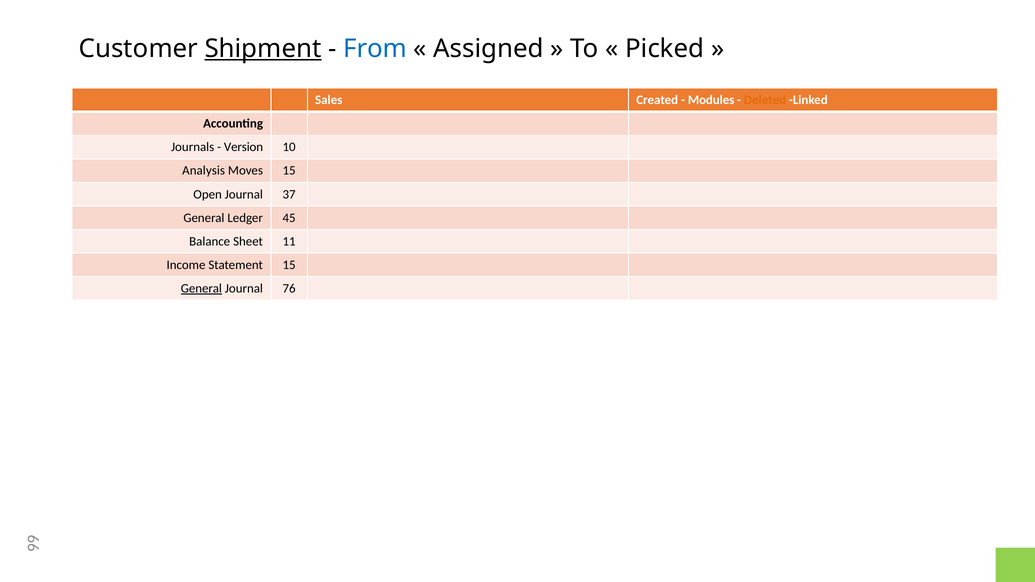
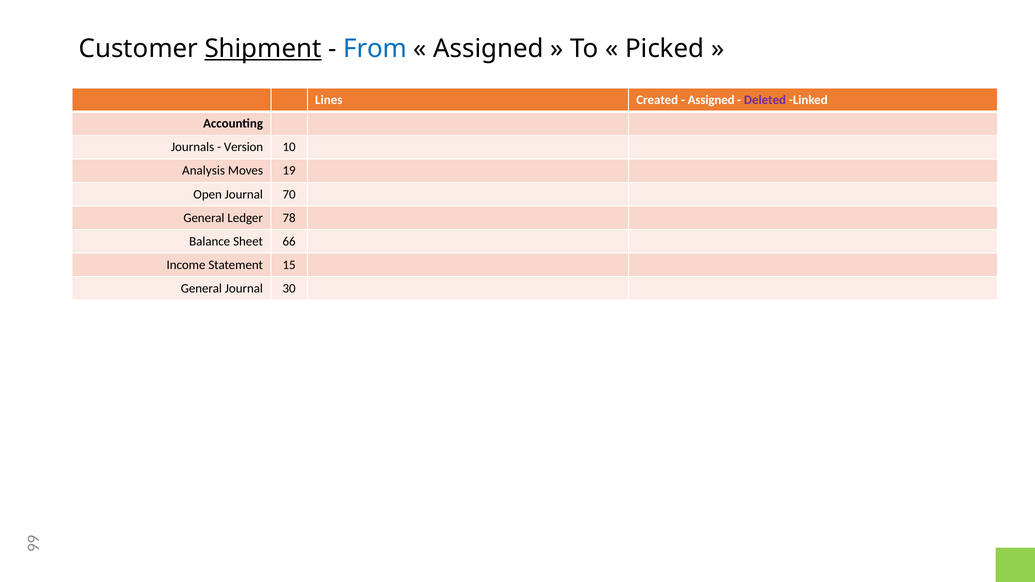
Sales: Sales -> Lines
Modules at (711, 100): Modules -> Assigned
Deleted colour: orange -> purple
Moves 15: 15 -> 19
37: 37 -> 70
45: 45 -> 78
11: 11 -> 66
General at (201, 289) underline: present -> none
76: 76 -> 30
